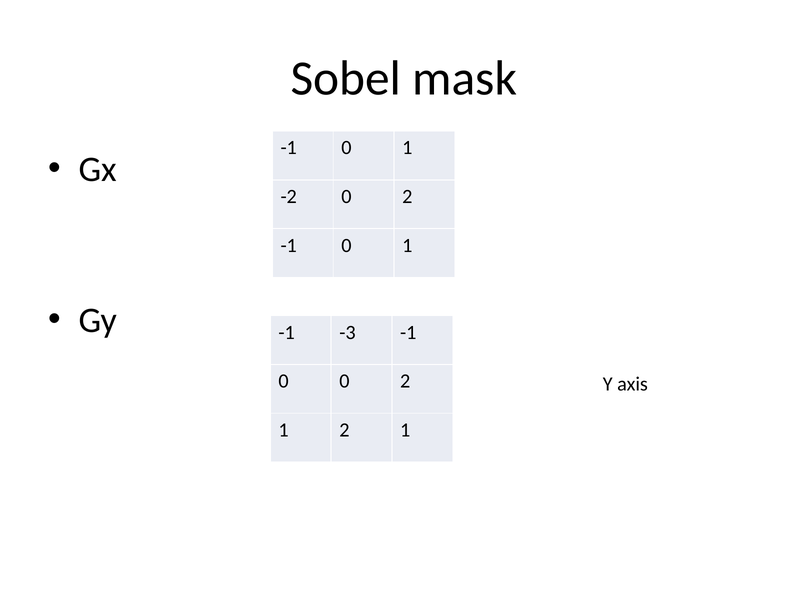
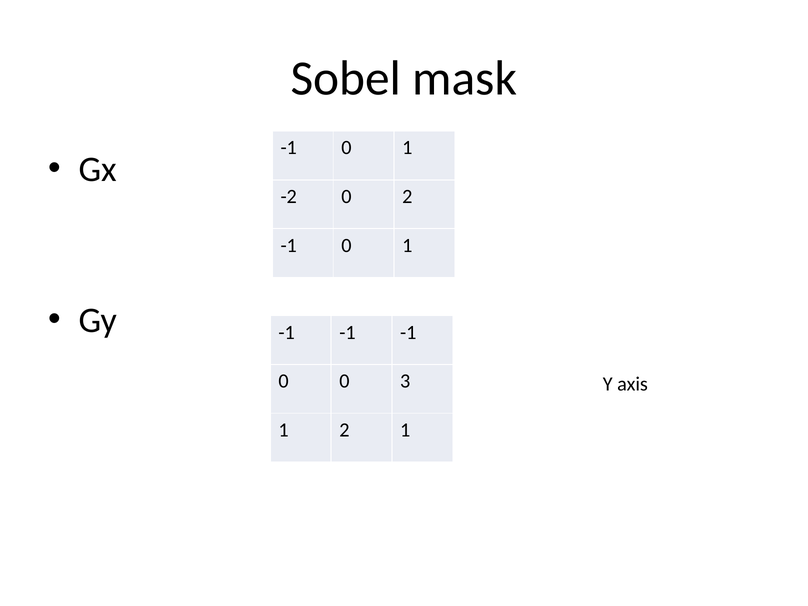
-3 at (347, 332): -3 -> -1
0 0 2: 2 -> 3
